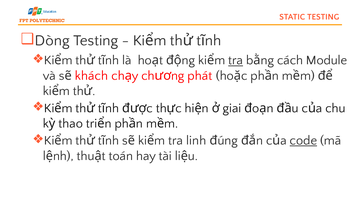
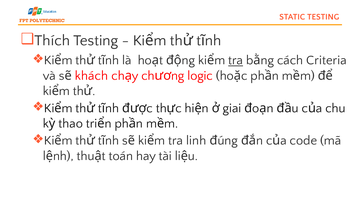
Dòng: Dòng -> Thích
Module: Module -> Criteria
phát: phát -> logic
code underline: present -> none
